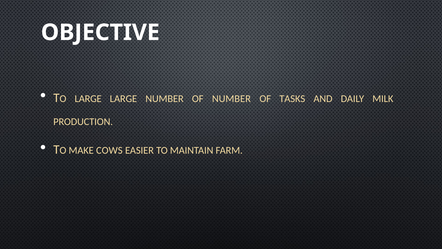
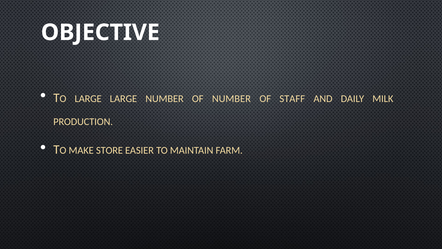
TASKS: TASKS -> STAFF
COWS: COWS -> STORE
